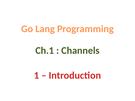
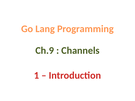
Ch.1: Ch.1 -> Ch.9
